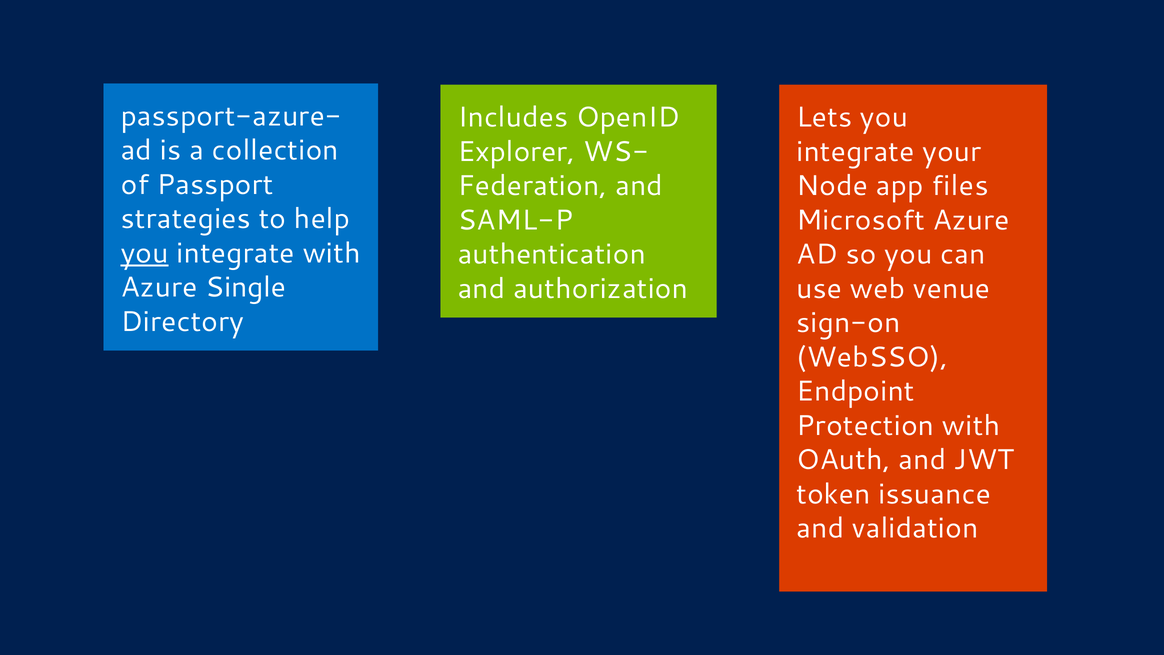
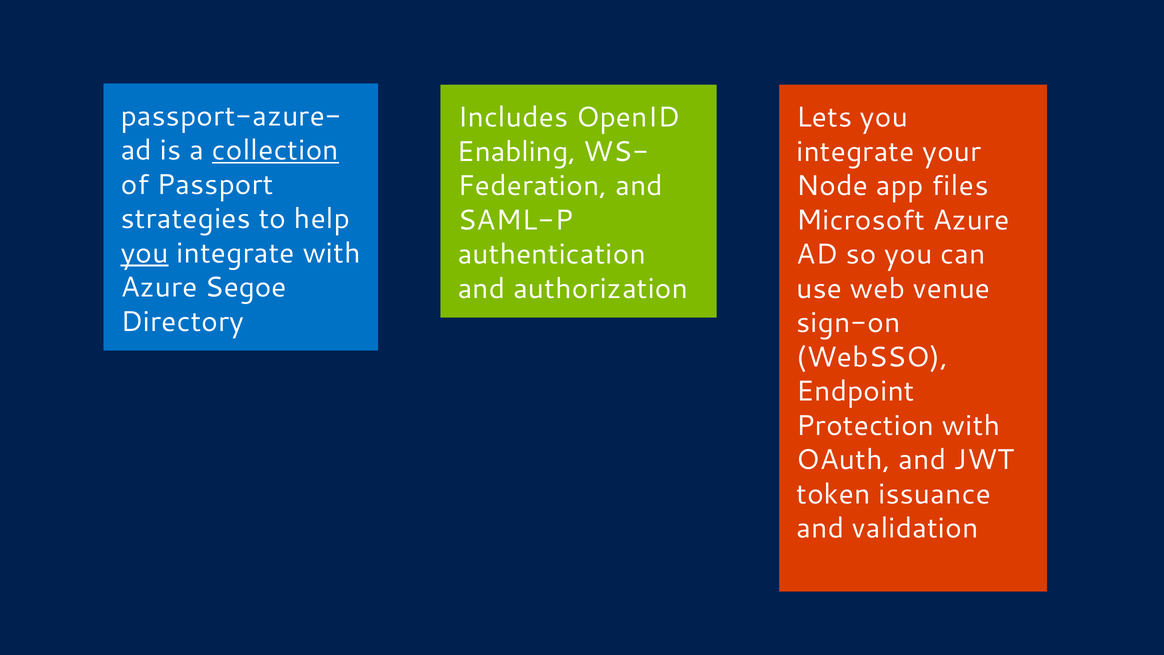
collection underline: none -> present
Explorer: Explorer -> Enabling
Single: Single -> Segoe
